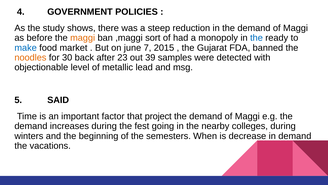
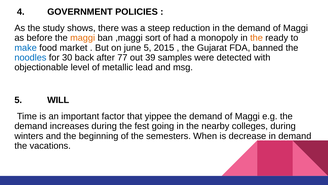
the at (256, 38) colour: blue -> orange
june 7: 7 -> 5
noodles colour: orange -> blue
23: 23 -> 77
SAID: SAID -> WILL
project: project -> yippee
